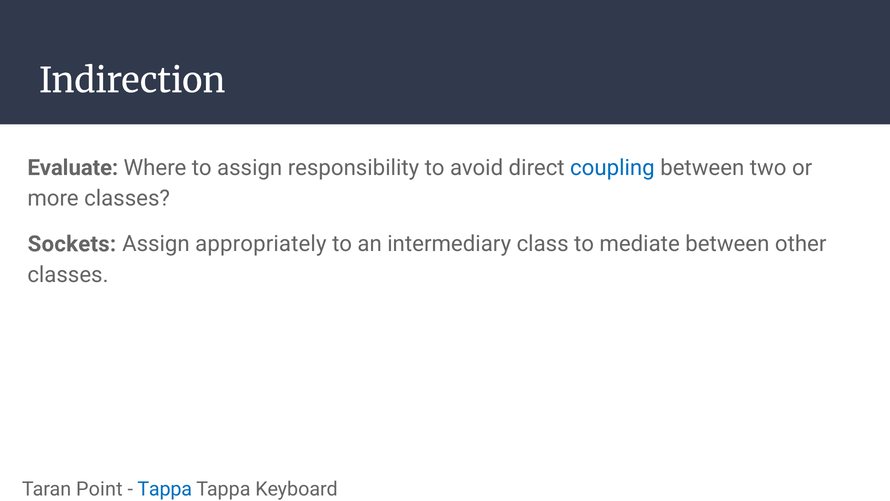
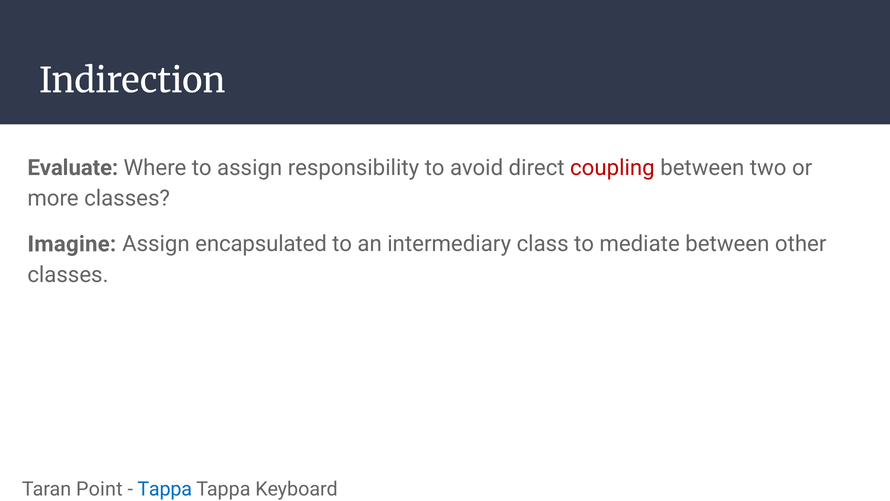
coupling colour: blue -> red
Sockets: Sockets -> Imagine
appropriately: appropriately -> encapsulated
